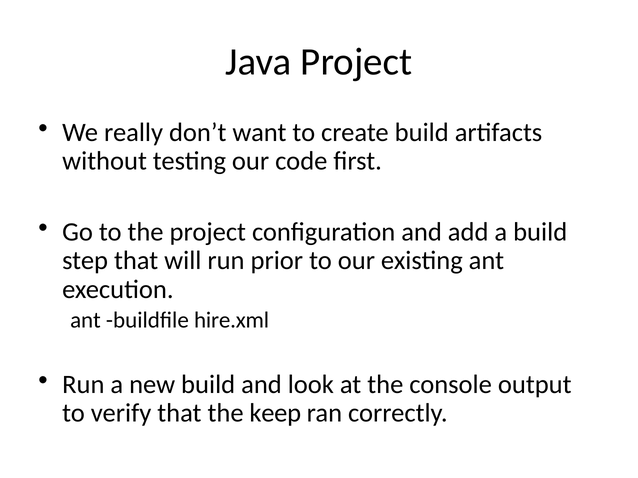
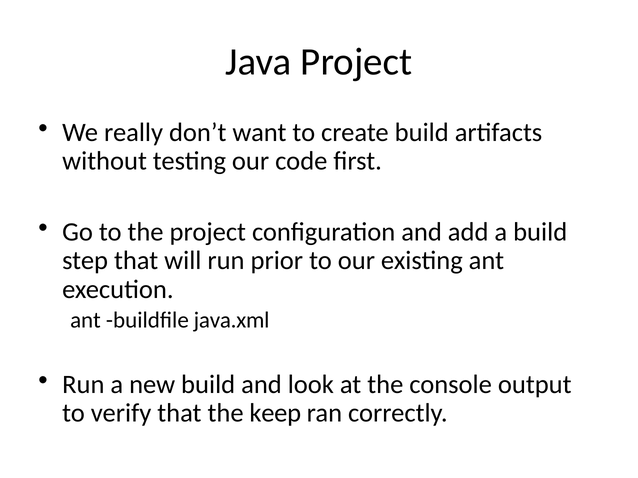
hire.xml: hire.xml -> java.xml
